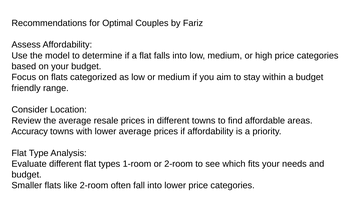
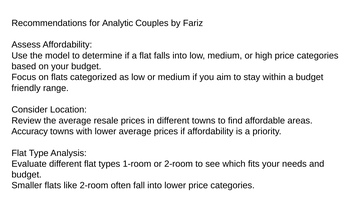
Optimal: Optimal -> Analytic
